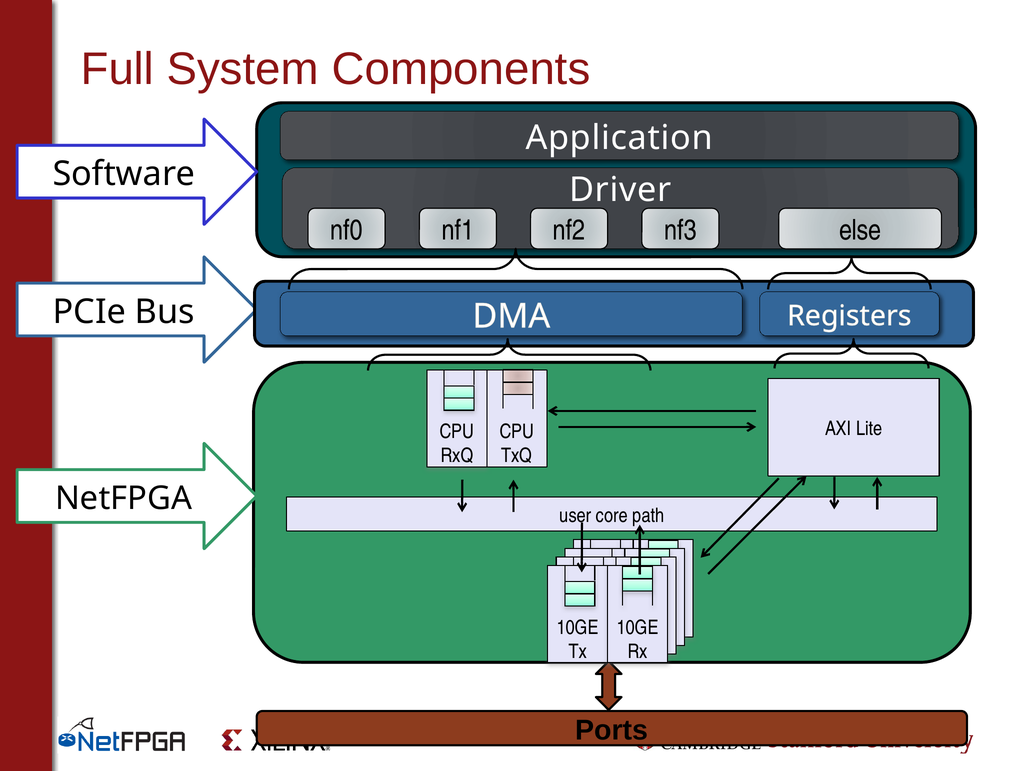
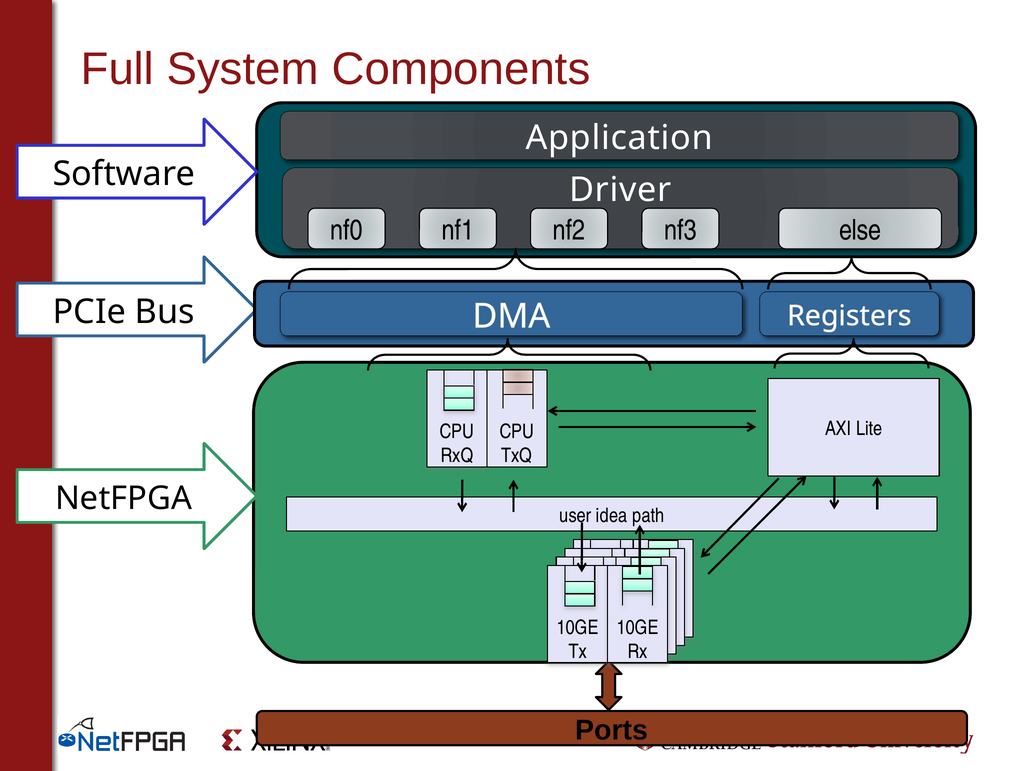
core: core -> idea
